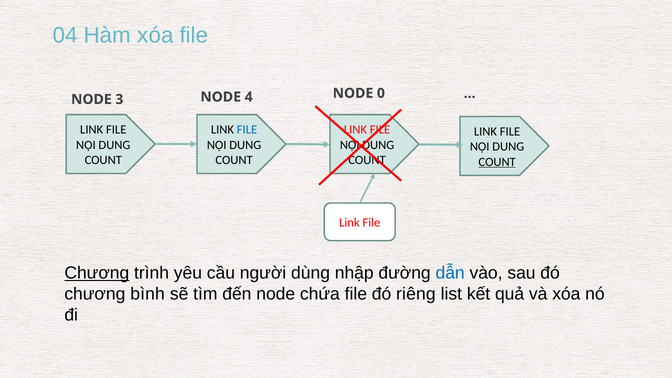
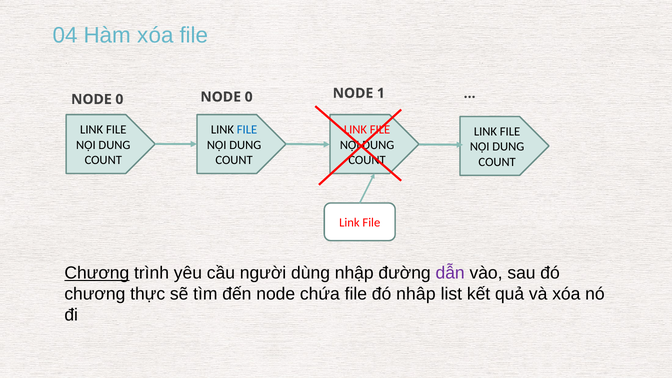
3 at (119, 99): 3 -> 0
4 at (249, 97): 4 -> 0
0: 0 -> 1
COUNT at (497, 162) underline: present -> none
dẫn colour: blue -> purple
bình: bình -> thực
riêng: riêng -> nhâp
